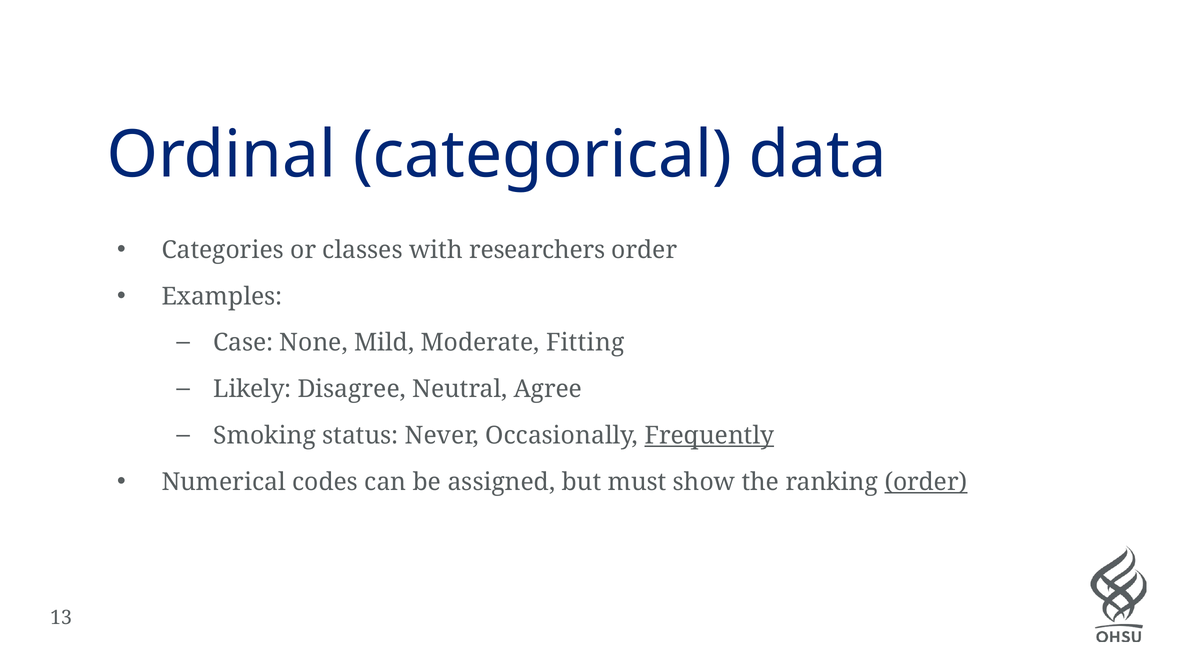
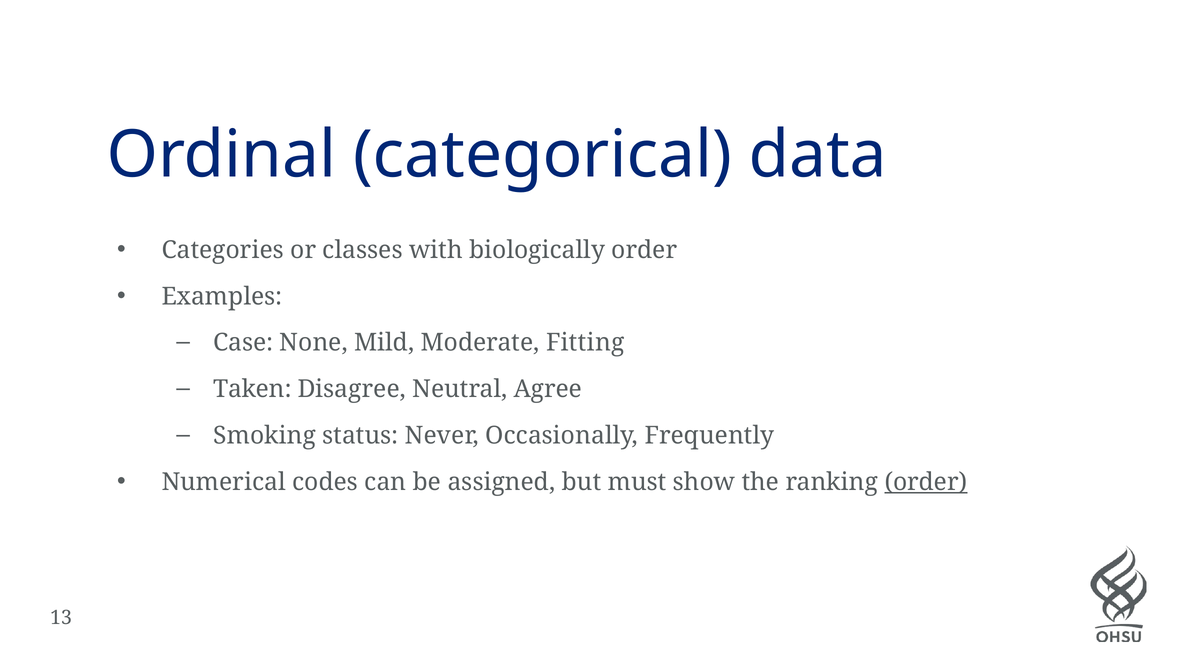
researchers: researchers -> biologically
Likely: Likely -> Taken
Frequently underline: present -> none
